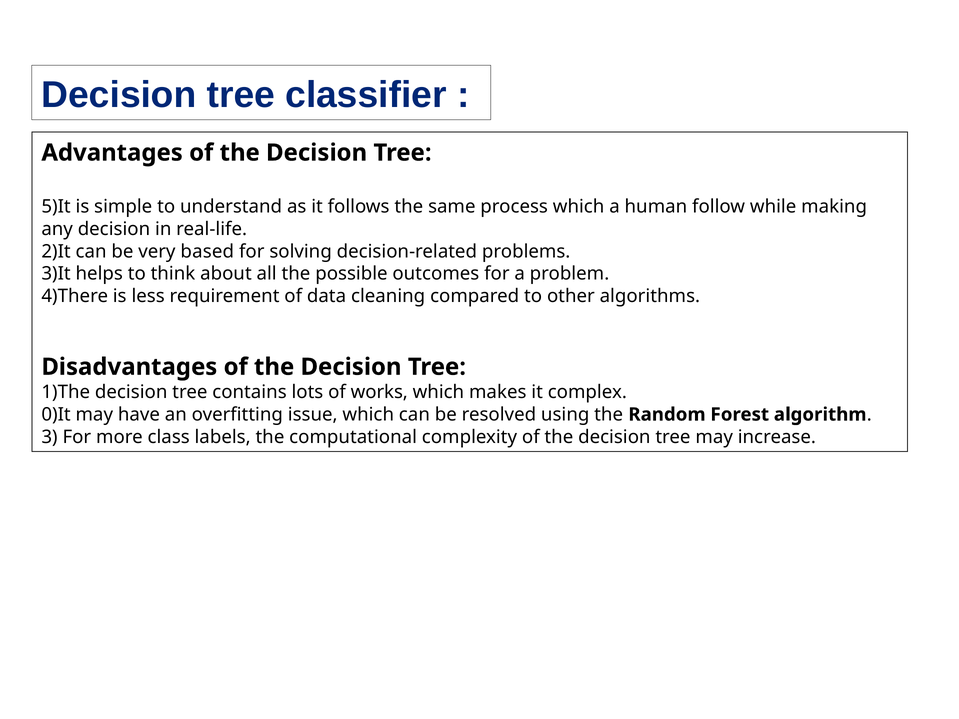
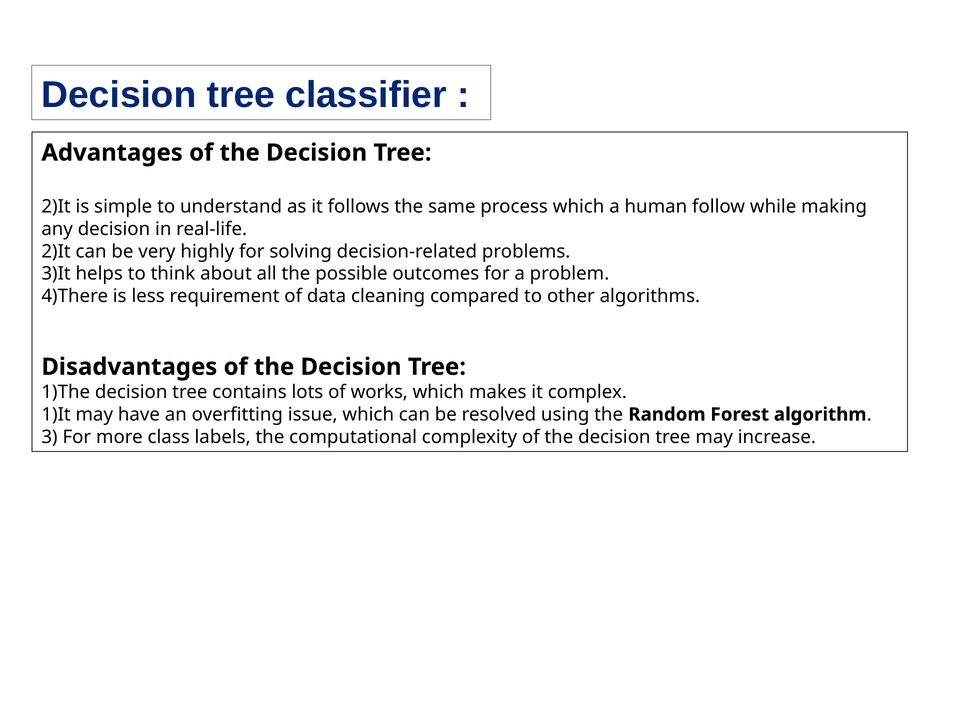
5)It at (56, 207): 5)It -> 2)It
based: based -> highly
0)It: 0)It -> 1)It
